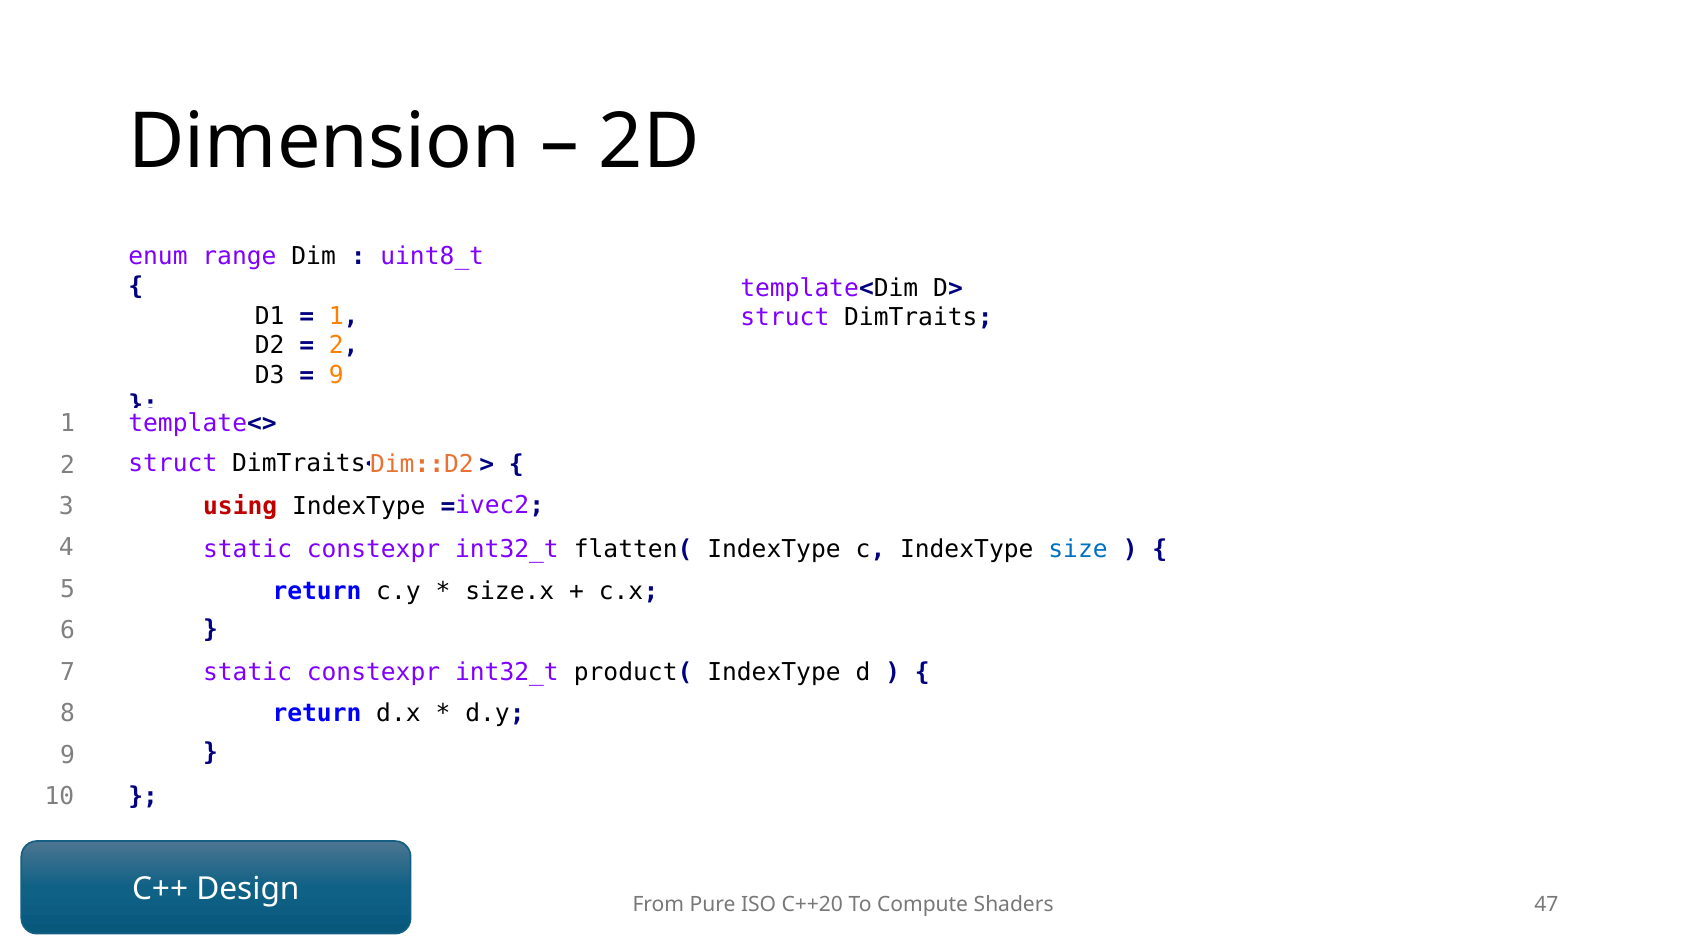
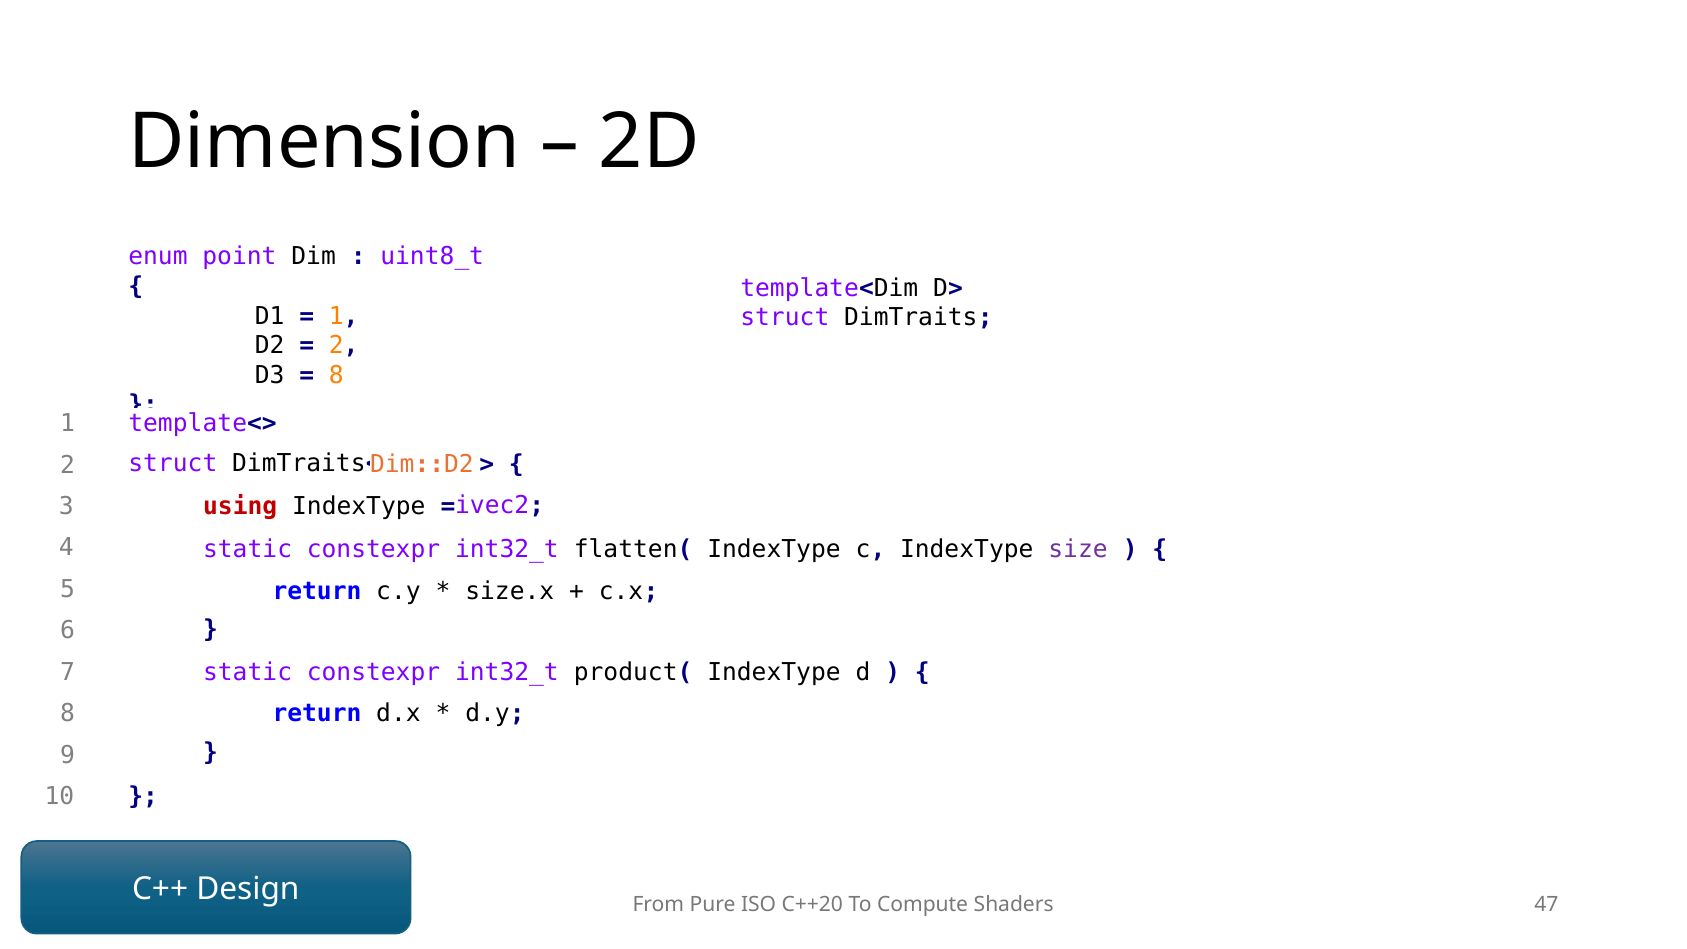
range: range -> point
9 at (336, 375): 9 -> 8
size colour: blue -> purple
